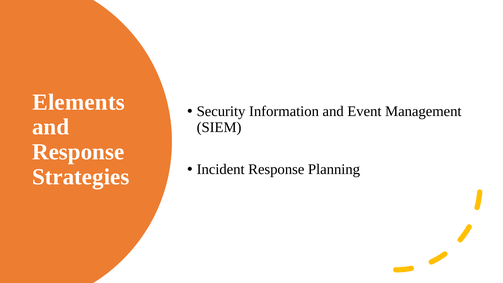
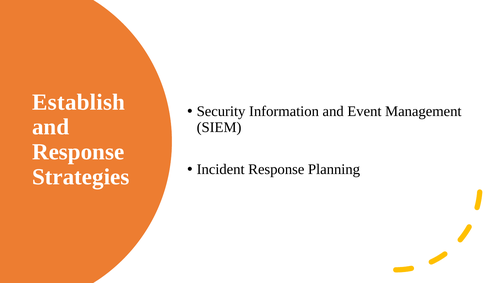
Elements: Elements -> Establish
